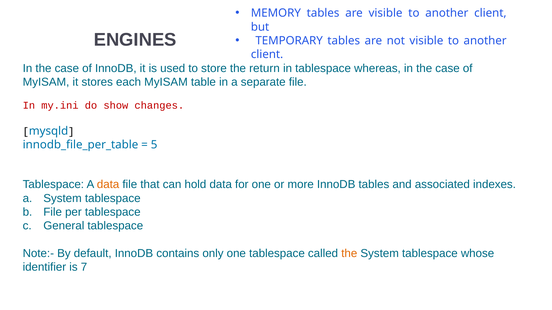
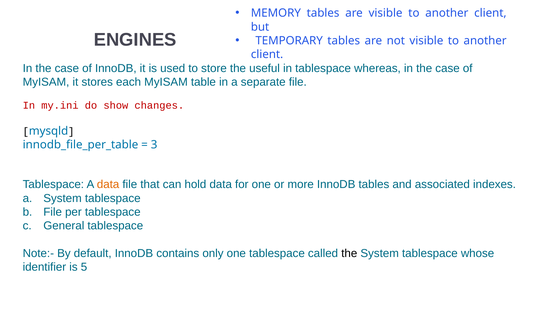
return: return -> useful
5: 5 -> 3
the at (349, 254) colour: orange -> black
7: 7 -> 5
